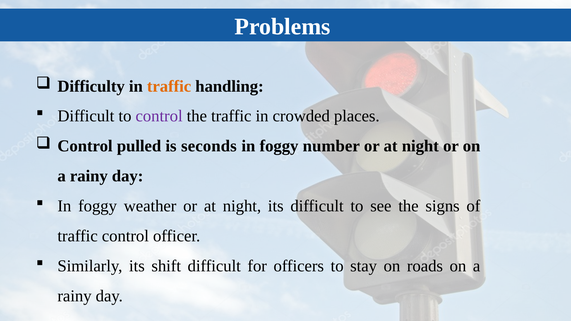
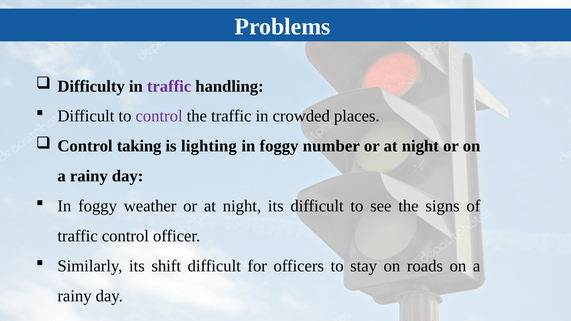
traffic at (169, 86) colour: orange -> purple
pulled: pulled -> taking
seconds: seconds -> lighting
